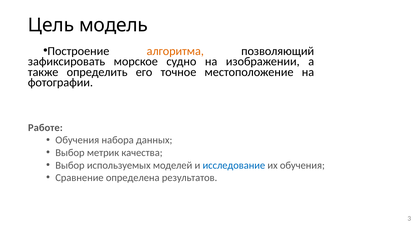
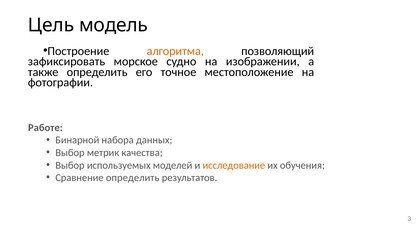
Обучения at (77, 140): Обучения -> Бинарной
исследование colour: blue -> orange
Сравнение определена: определена -> определить
